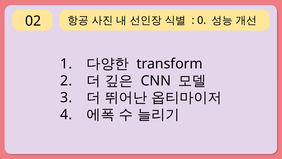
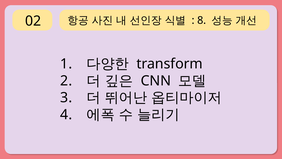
0: 0 -> 8
